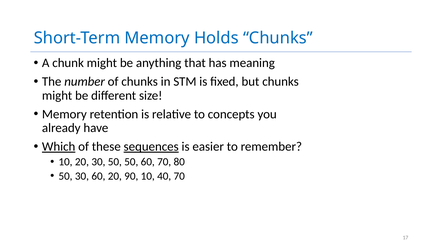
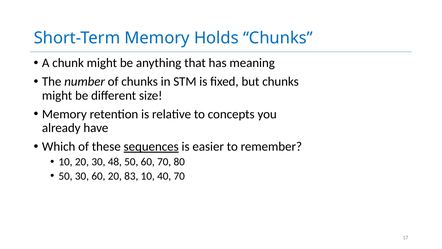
Which underline: present -> none
30 50: 50 -> 48
90: 90 -> 83
